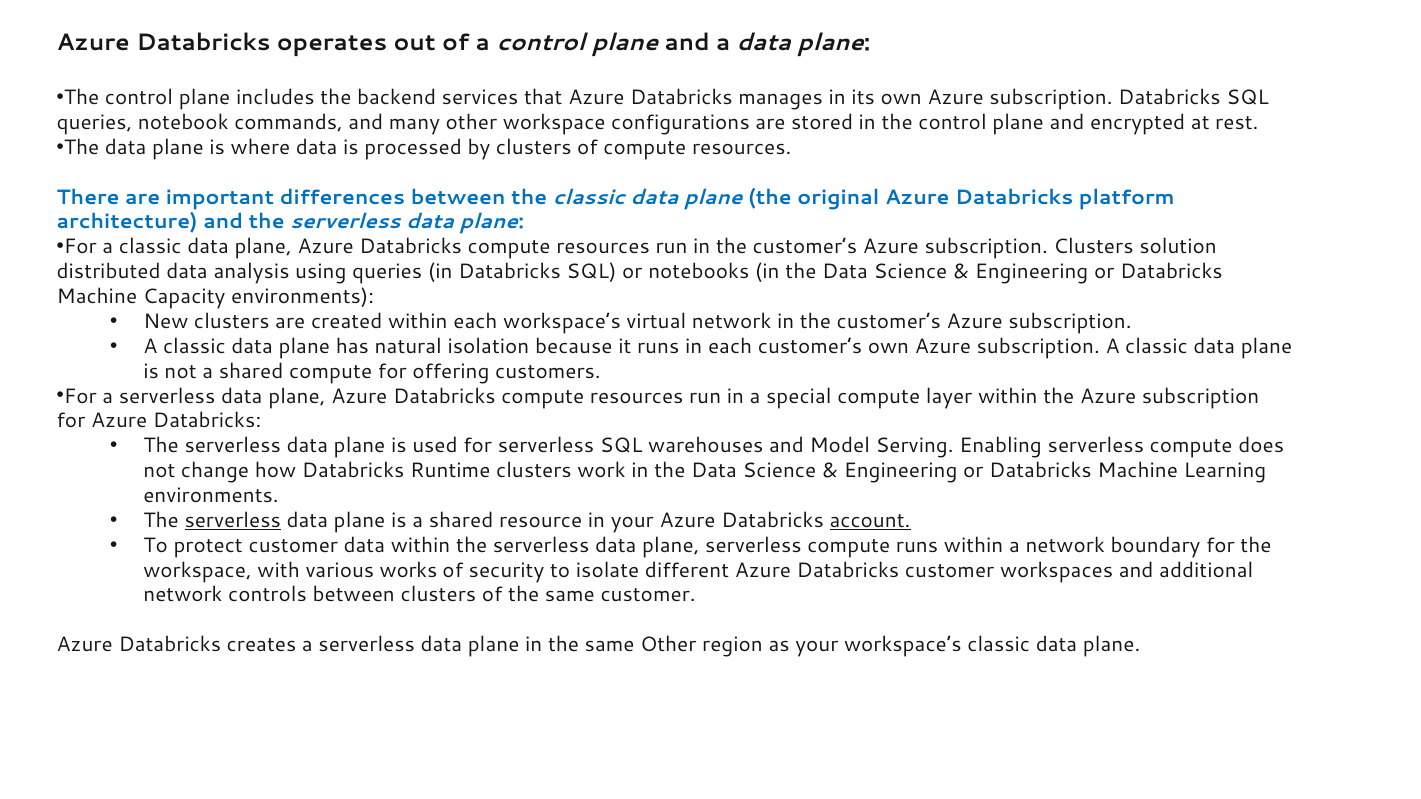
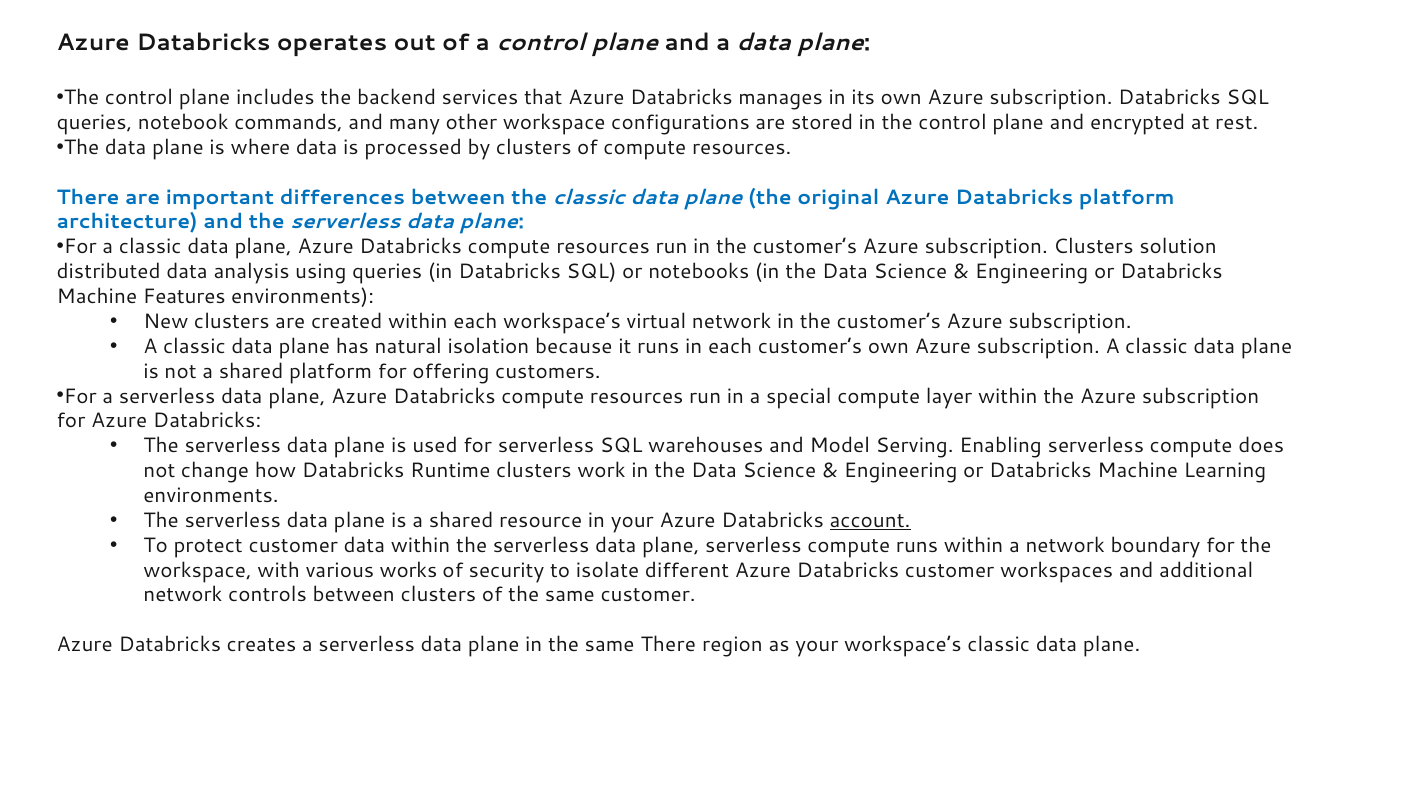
Capacity: Capacity -> Features
shared compute: compute -> platform
serverless at (233, 521) underline: present -> none
same Other: Other -> There
